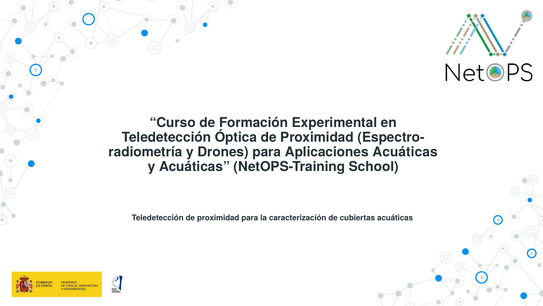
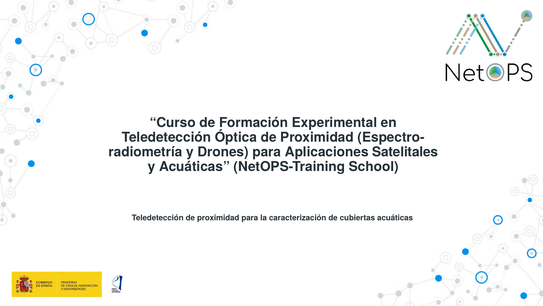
Aplicaciones Acuáticas: Acuáticas -> Satelitales
